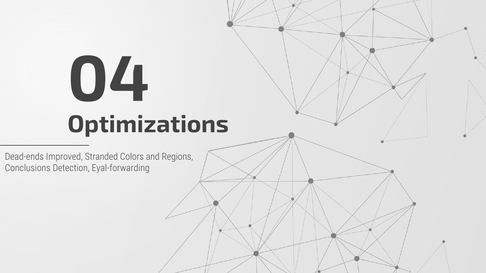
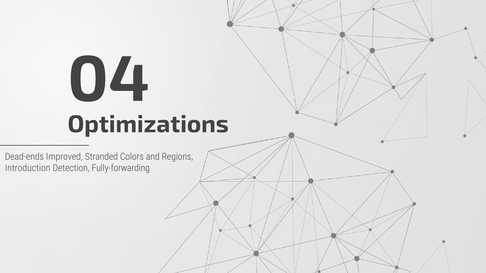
Conclusions: Conclusions -> Introduction
Eyal-forwarding: Eyal-forwarding -> Fully-forwarding
